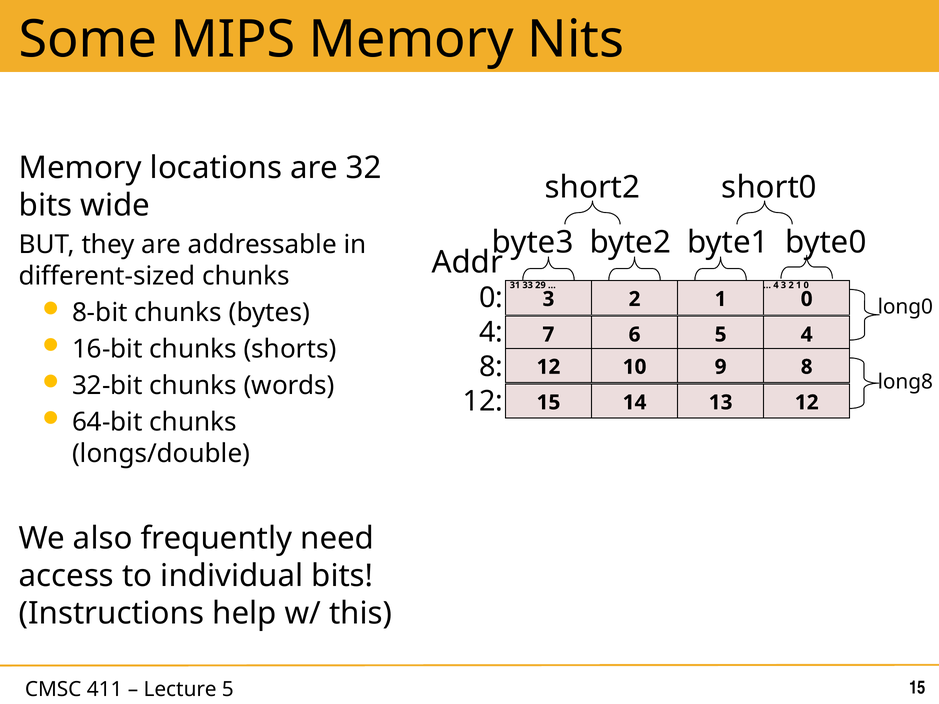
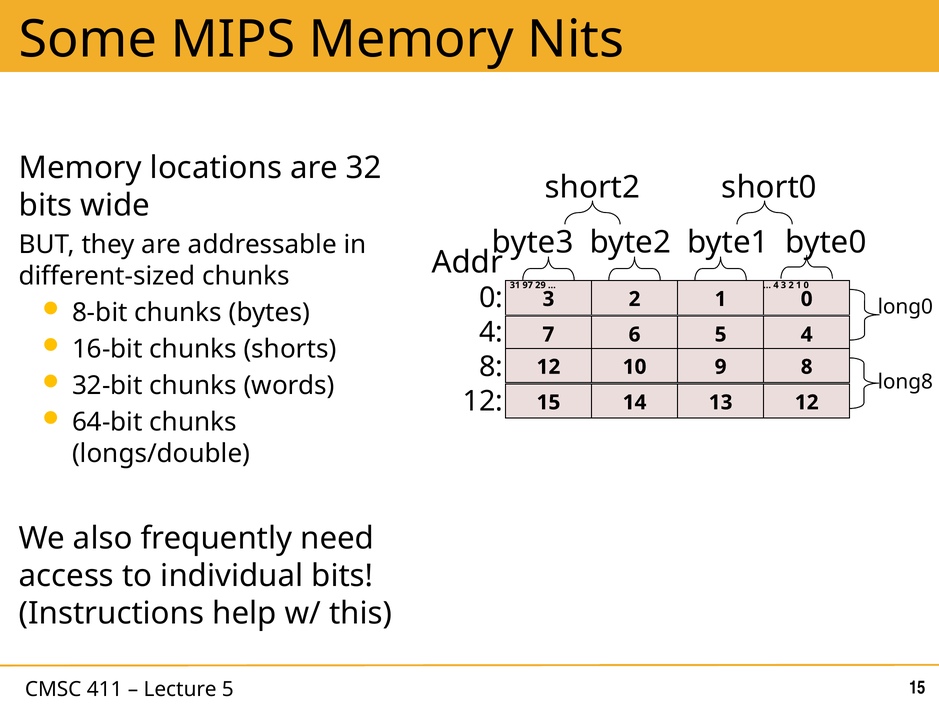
33: 33 -> 97
